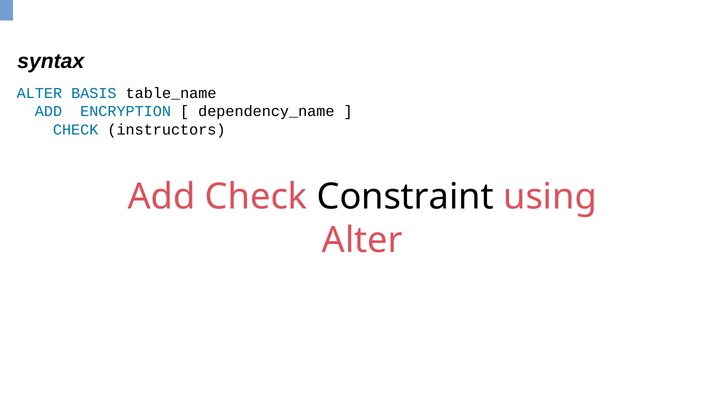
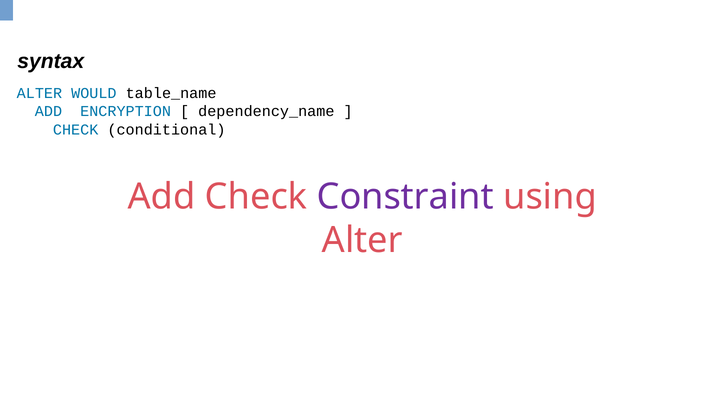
BASIS: BASIS -> WOULD
instructors: instructors -> conditional
Constraint colour: black -> purple
